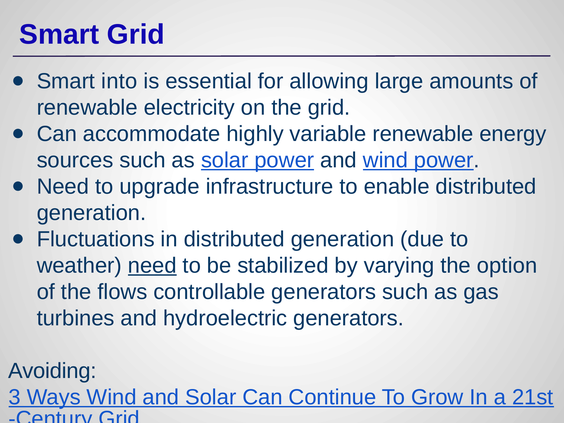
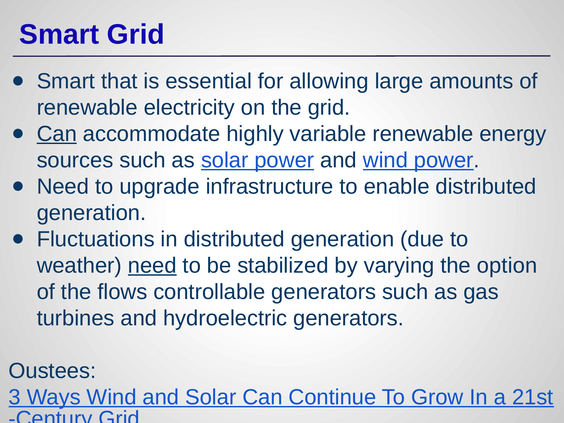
into: into -> that
Can at (57, 134) underline: none -> present
Avoiding: Avoiding -> Oustees
